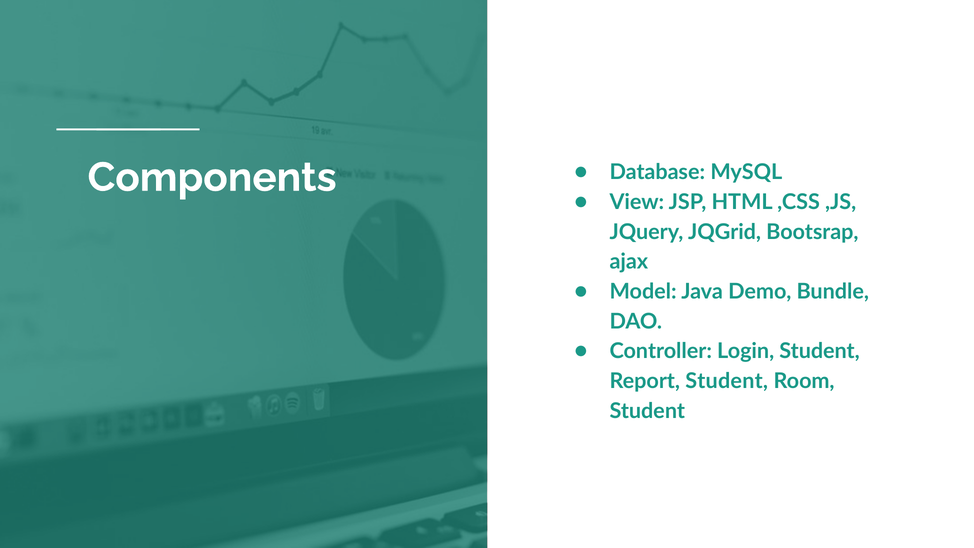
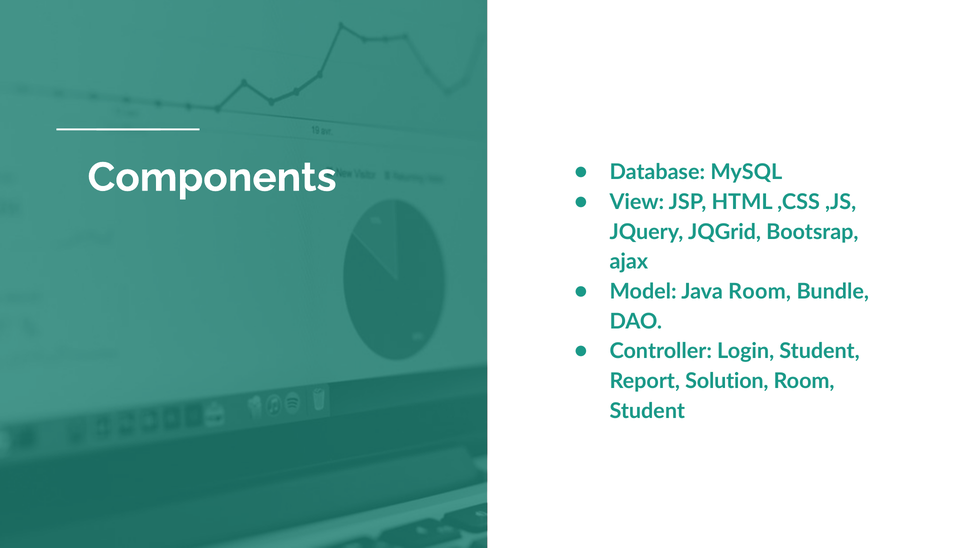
Java Demo: Demo -> Room
Report Student: Student -> Solution
